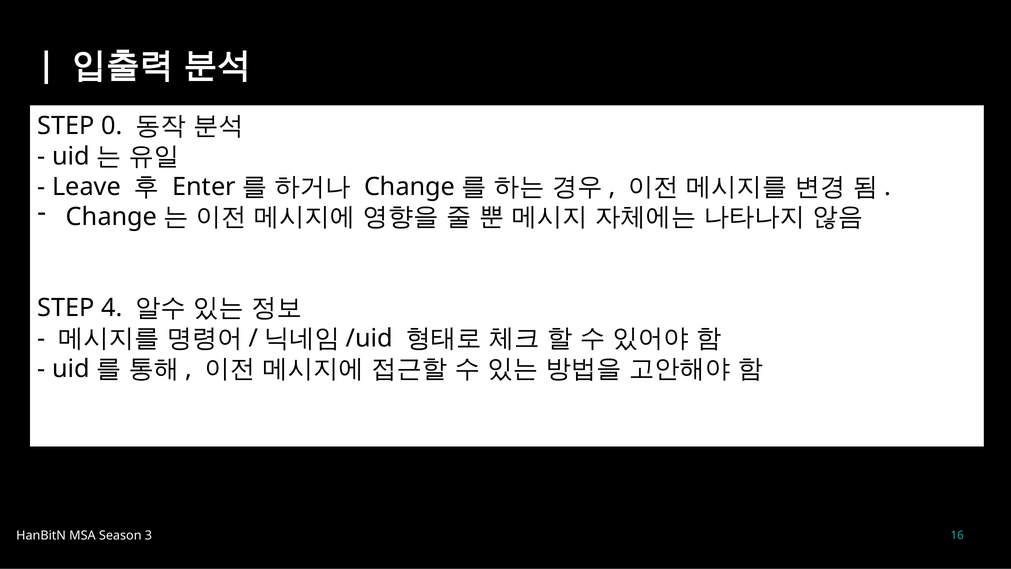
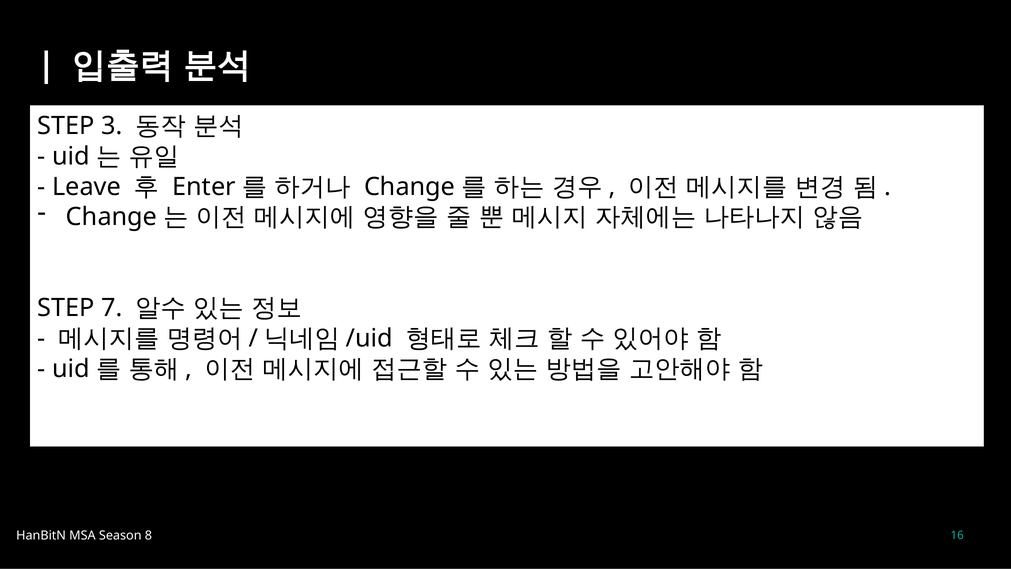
0: 0 -> 3
4: 4 -> 7
3: 3 -> 8
